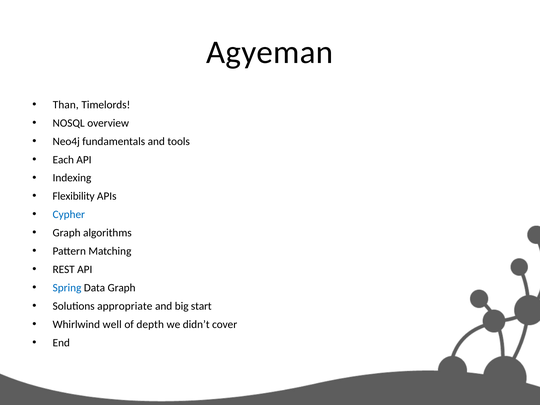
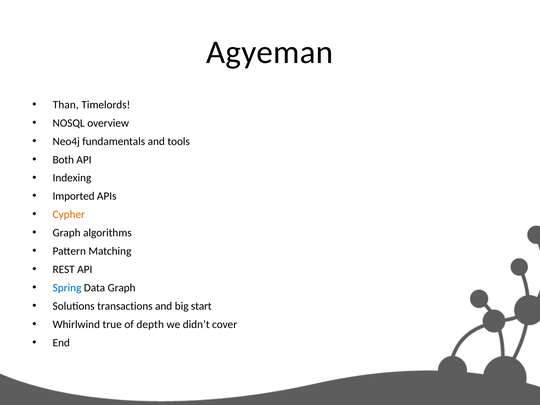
Each: Each -> Both
Flexibility: Flexibility -> Imported
Cypher colour: blue -> orange
appropriate: appropriate -> transactions
well: well -> true
